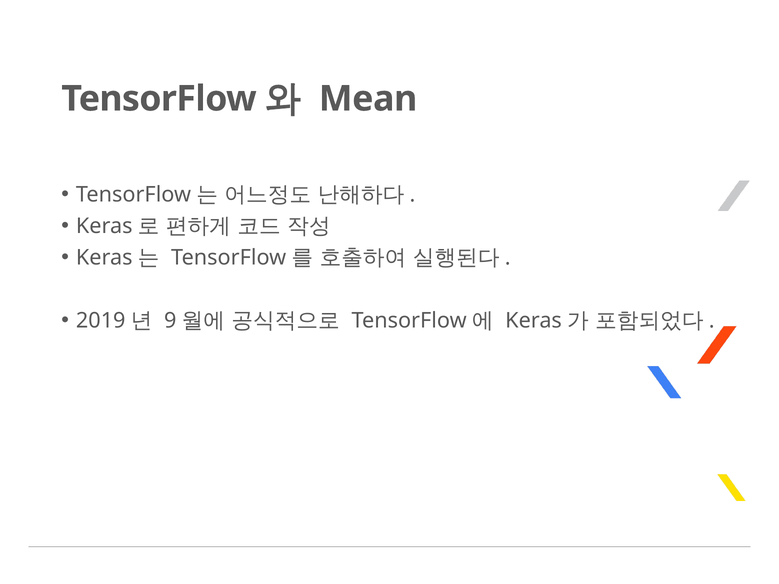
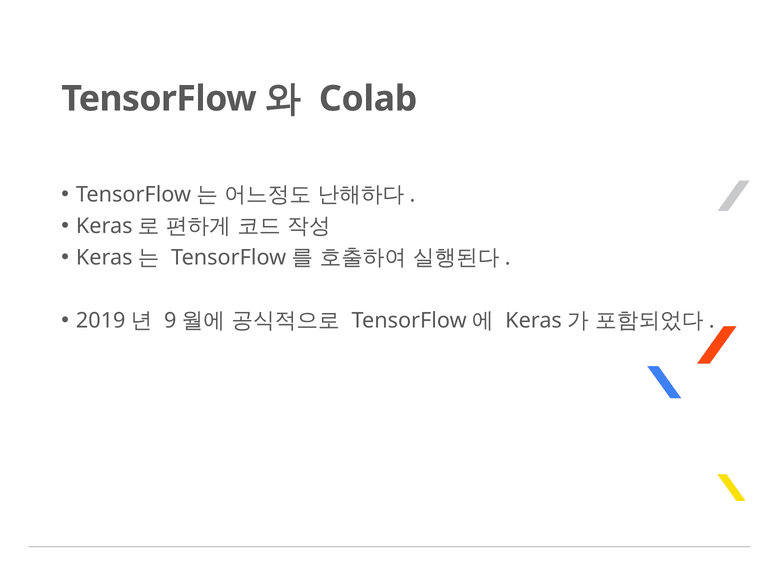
Mean: Mean -> Colab
